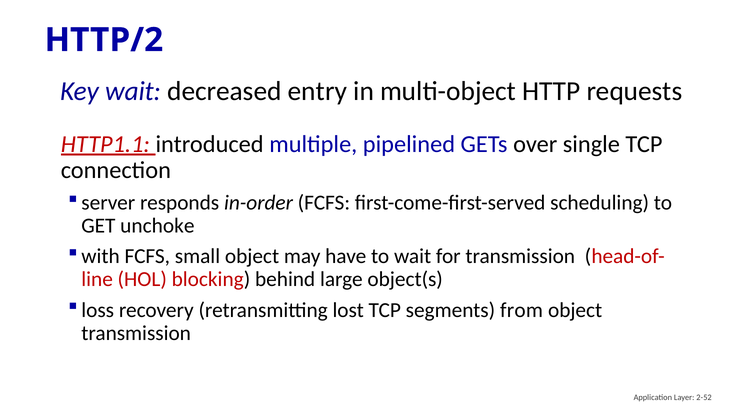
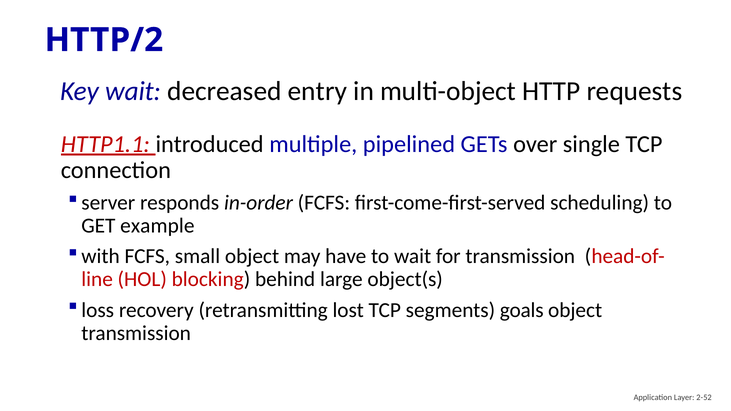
unchoke: unchoke -> example
from: from -> goals
